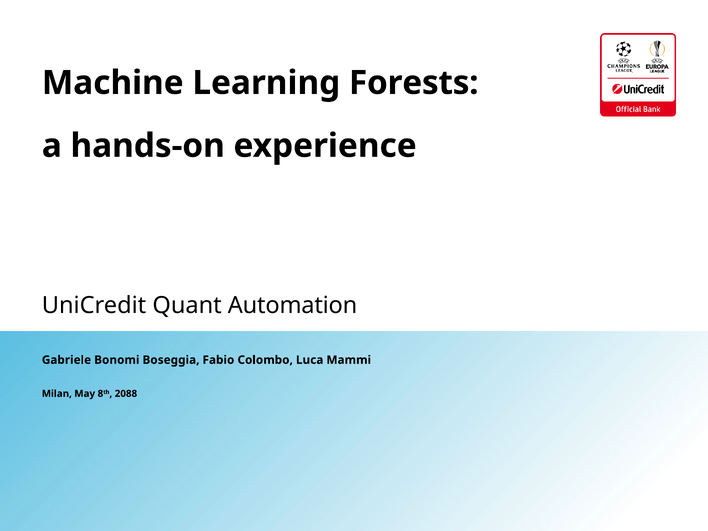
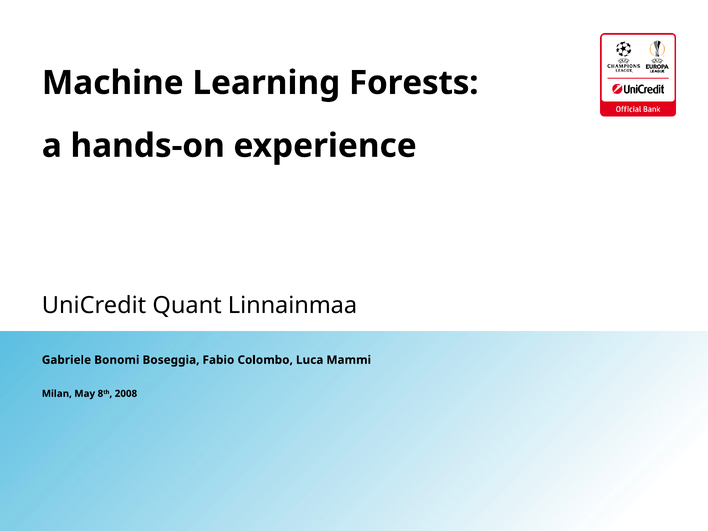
Automation: Automation -> Linnainmaa
2088: 2088 -> 2008
